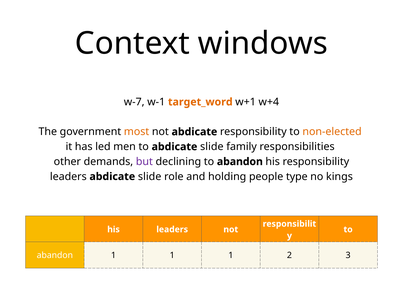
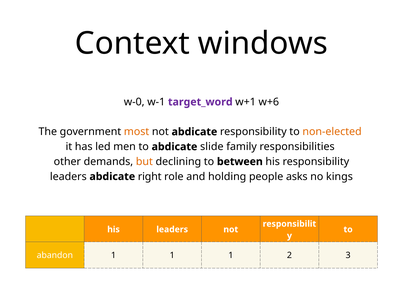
w-7: w-7 -> w-0
target_word colour: orange -> purple
w+4: w+4 -> w+6
but colour: purple -> orange
declining to abandon: abandon -> between
leaders abdicate slide: slide -> right
type: type -> asks
